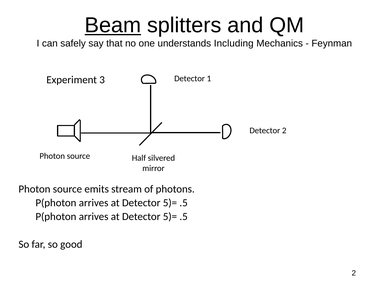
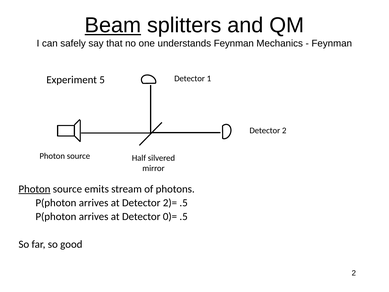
understands Including: Including -> Feynman
3: 3 -> 5
Photon at (34, 189) underline: none -> present
5)= at (170, 203): 5)= -> 2)=
5)= at (170, 216): 5)= -> 0)=
